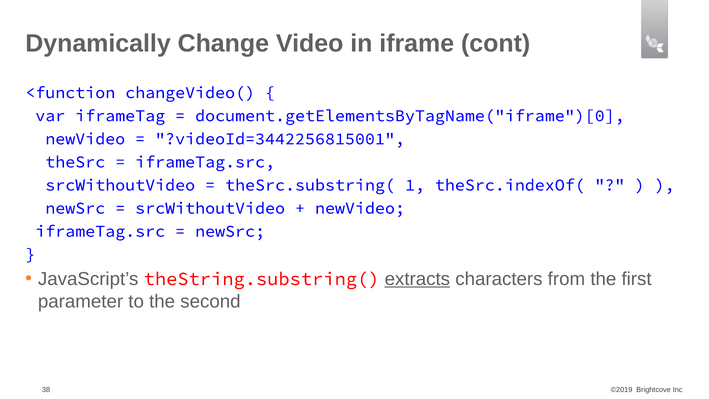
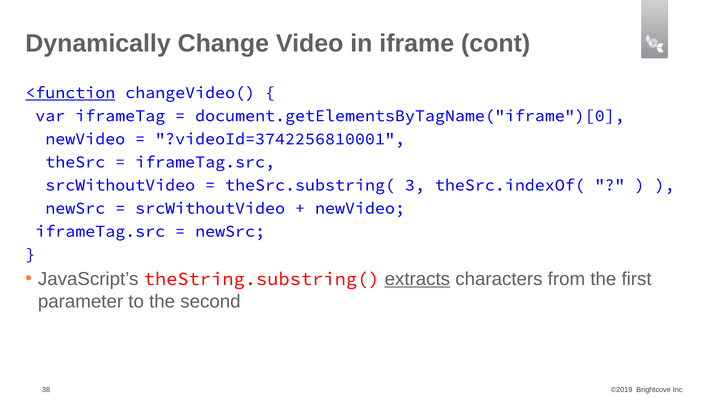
<function underline: none -> present
?videoId=3442256815001: ?videoId=3442256815001 -> ?videoId=3742256810001
1: 1 -> 3
